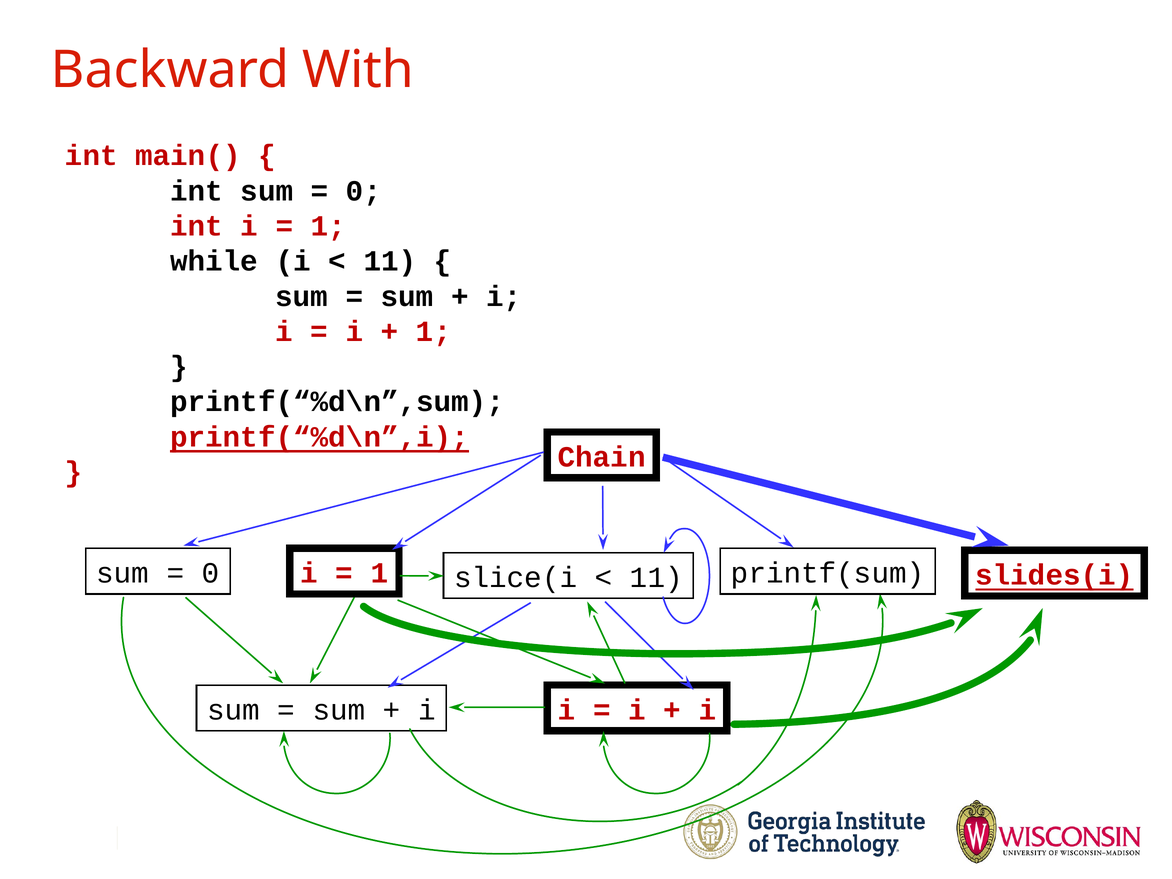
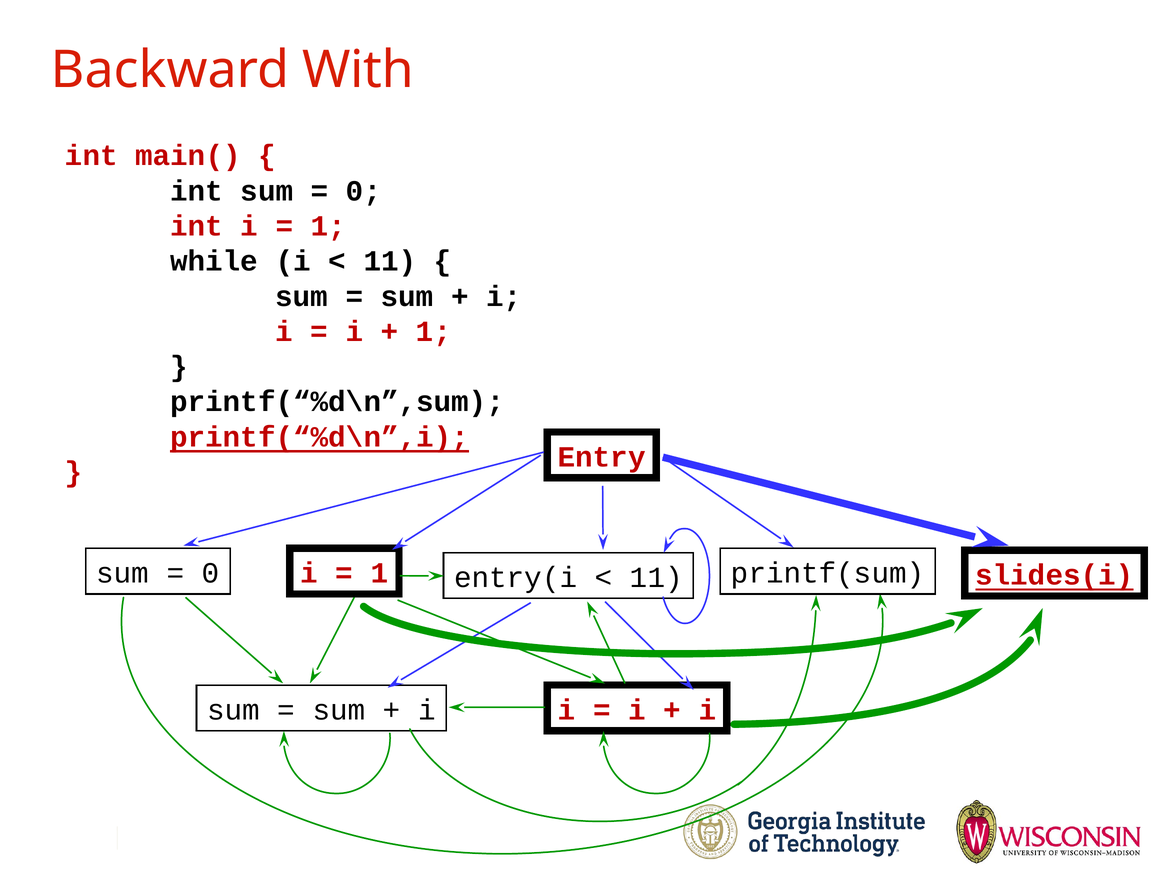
Chain: Chain -> Entry
slice(i: slice(i -> entry(i
